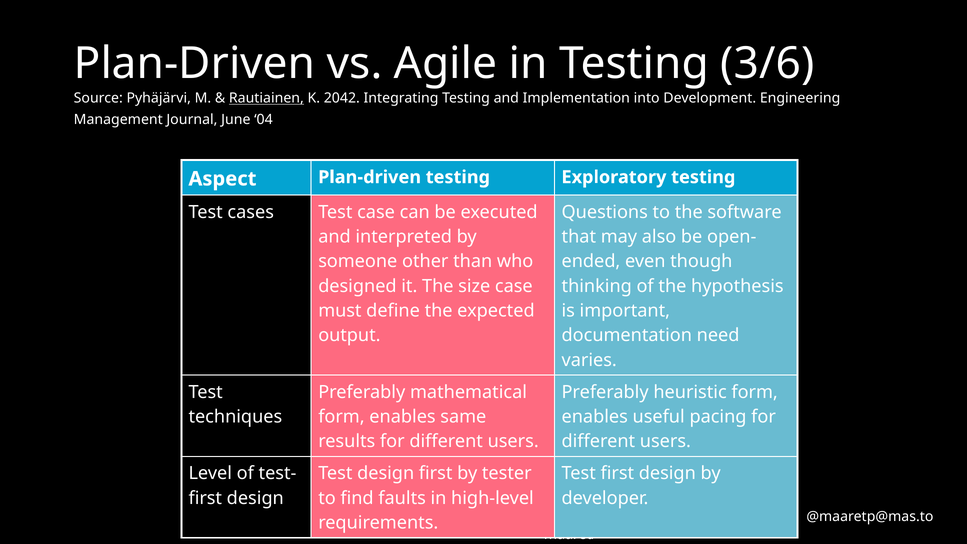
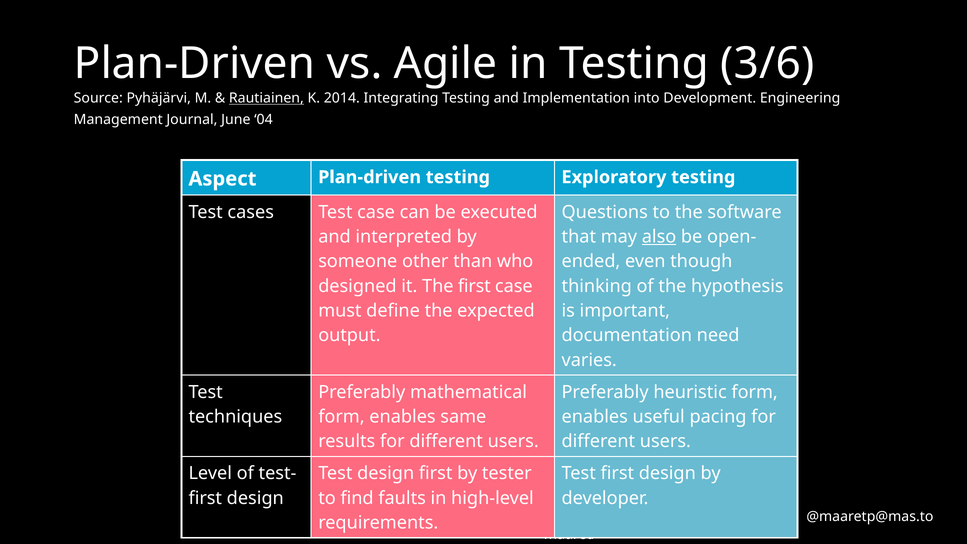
2042: 2042 -> 2014
also underline: none -> present
The size: size -> first
